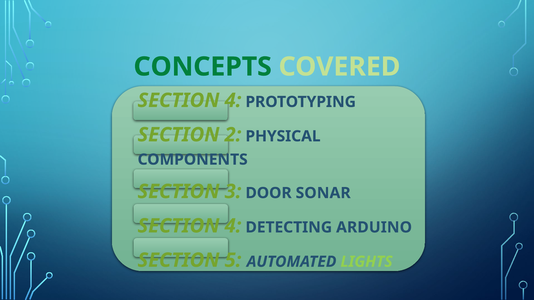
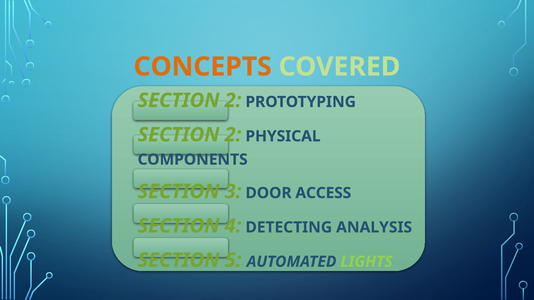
CONCEPTS colour: green -> orange
4 at (233, 101): 4 -> 2
SONAR: SONAR -> ACCESS
ARDUINO: ARDUINO -> ANALYSIS
